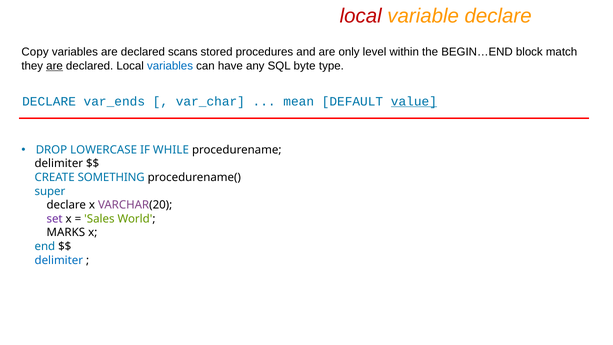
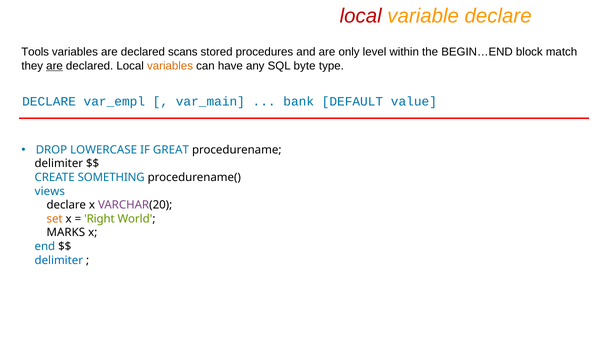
Copy: Copy -> Tools
variables at (170, 66) colour: blue -> orange
var_ends: var_ends -> var_empl
var_char: var_char -> var_main
mean: mean -> bank
value underline: present -> none
WHILE: WHILE -> GREAT
super: super -> views
set colour: purple -> orange
Sales: Sales -> Right
